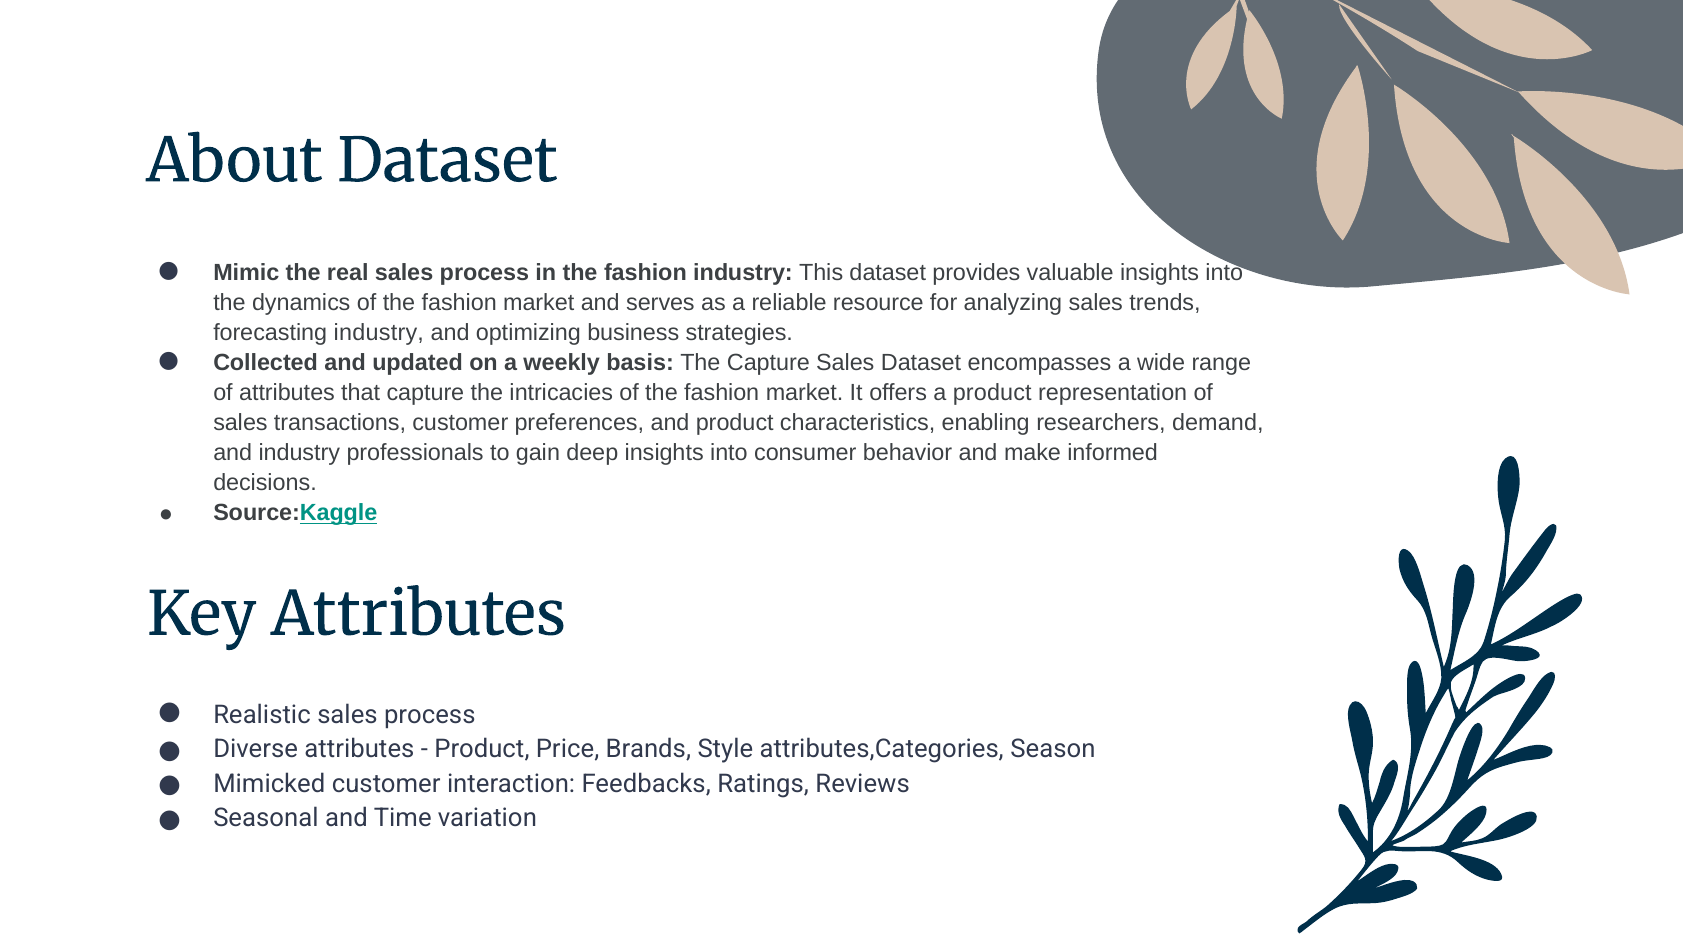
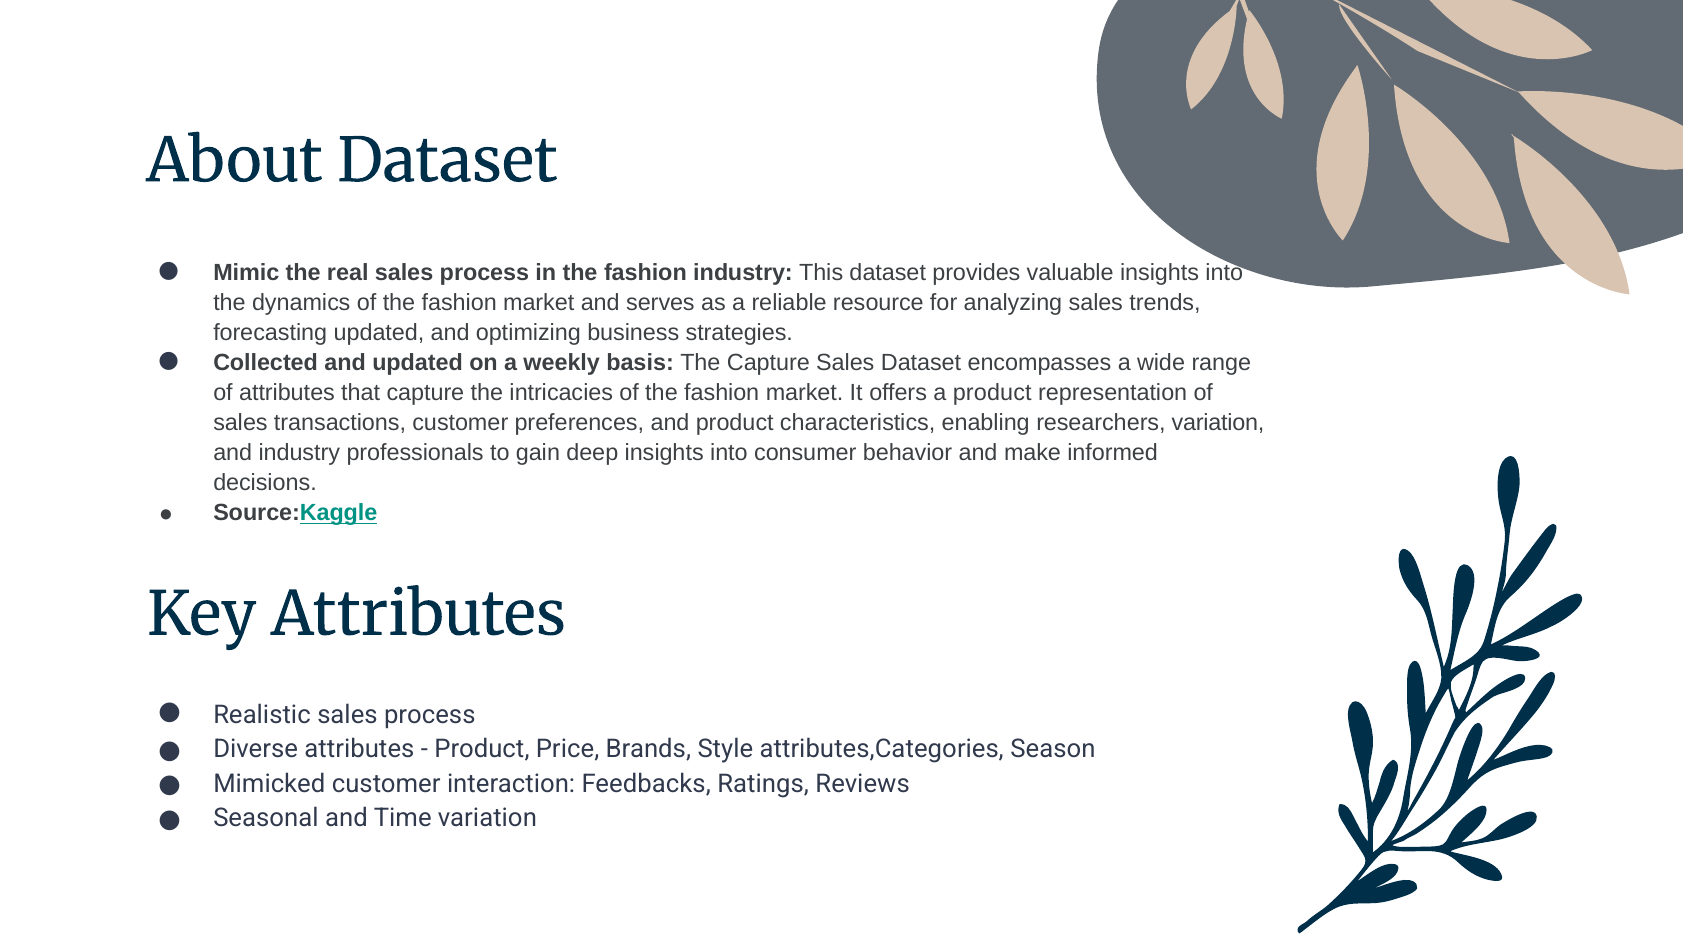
forecasting industry: industry -> updated
researchers demand: demand -> variation
